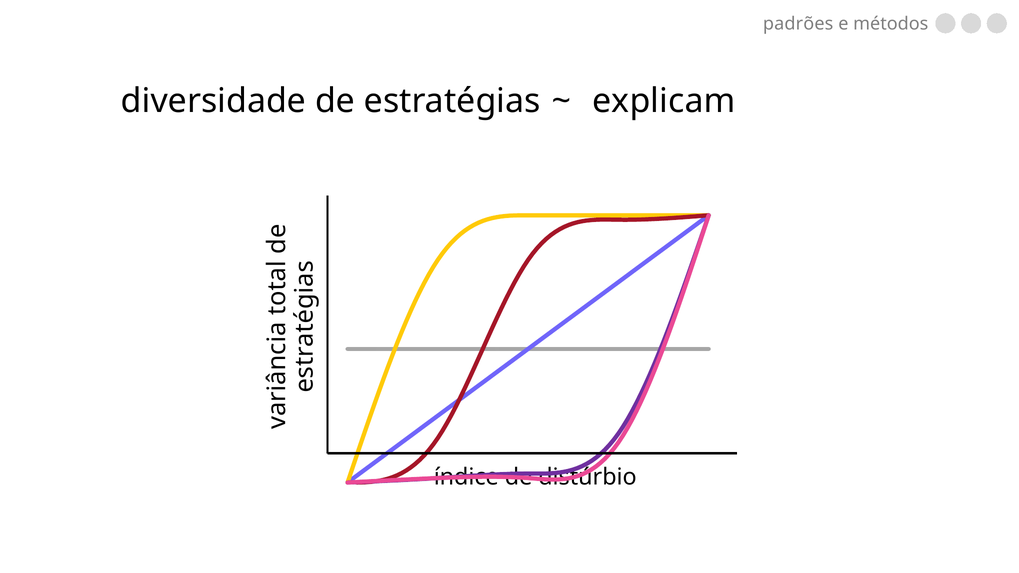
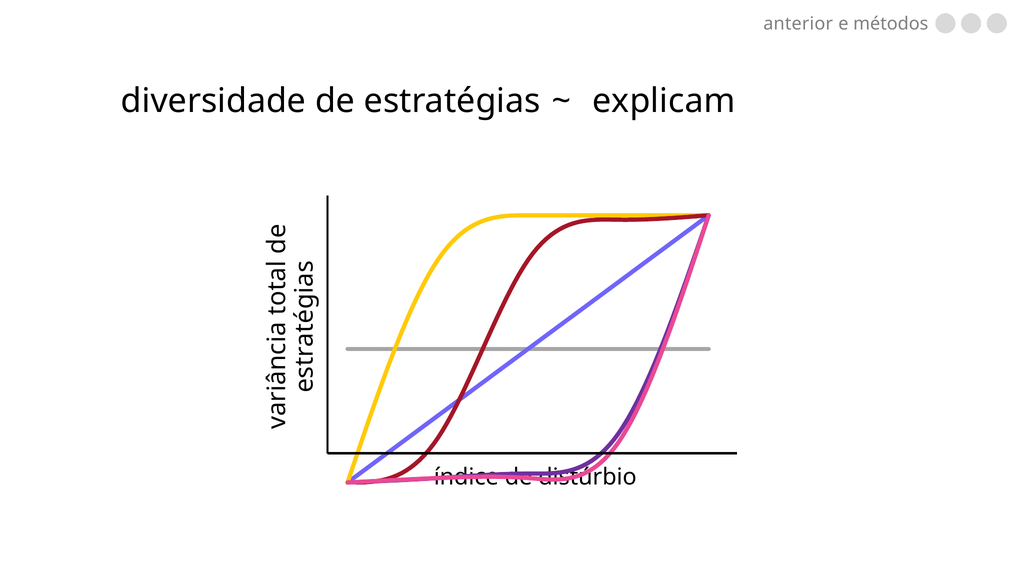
padrões: padrões -> anterior
